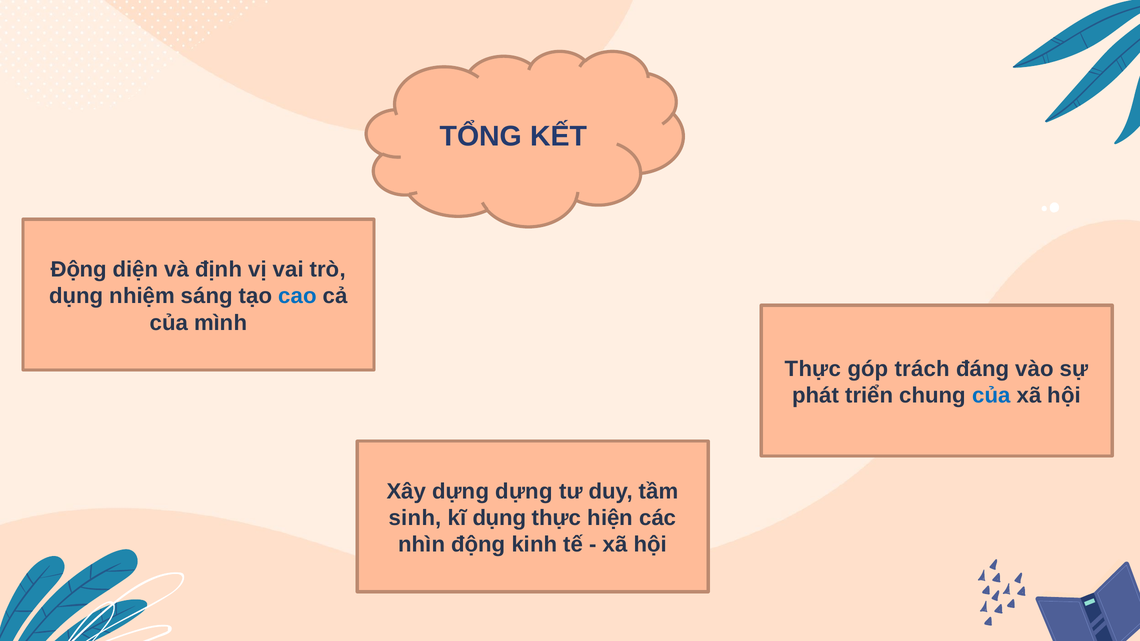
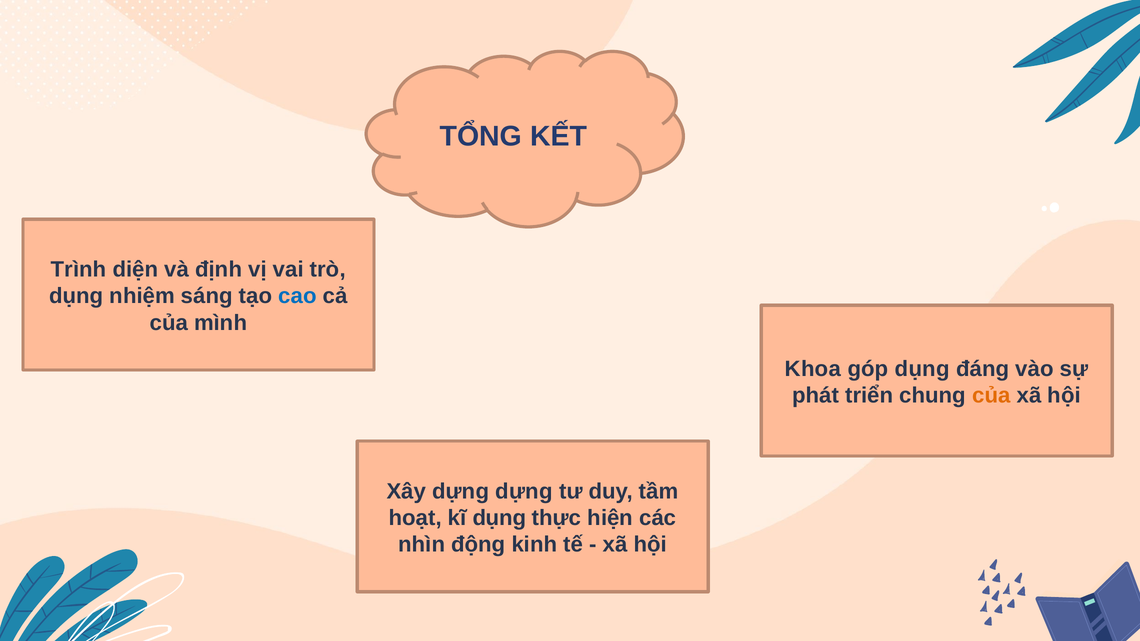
Động at (79, 270): Động -> Trình
Thực at (813, 369): Thực -> Khoa
góp trách: trách -> dụng
của at (991, 396) colour: blue -> orange
sinh: sinh -> hoạt
